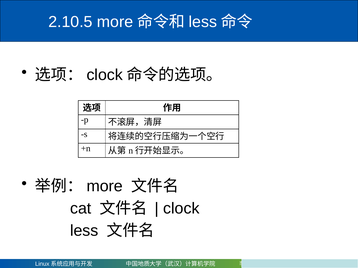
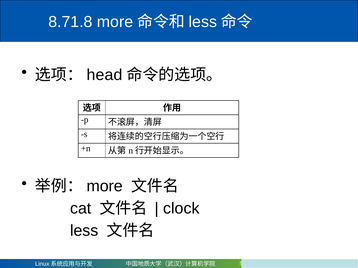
2.10.5: 2.10.5 -> 8.71.8
clock at (105, 75): clock -> head
